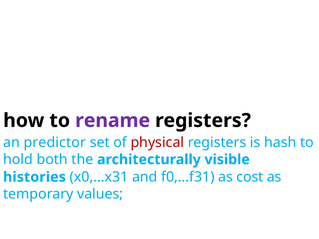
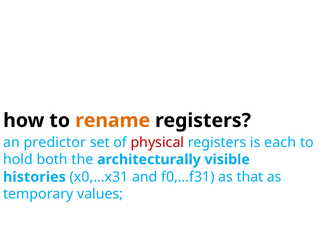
rename colour: purple -> orange
hash: hash -> each
cost: cost -> that
